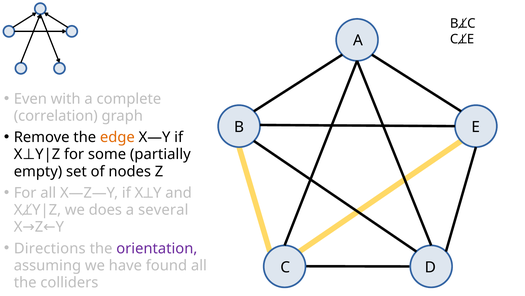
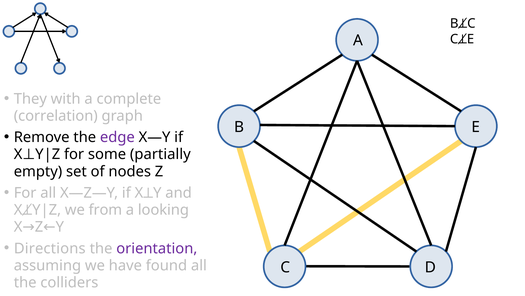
Even: Even -> They
edge colour: orange -> purple
does: does -> from
several: several -> looking
